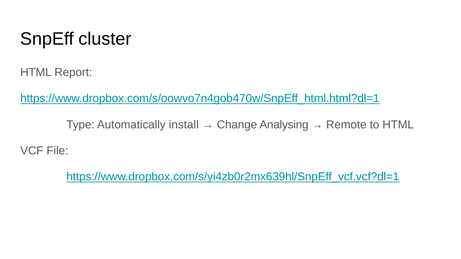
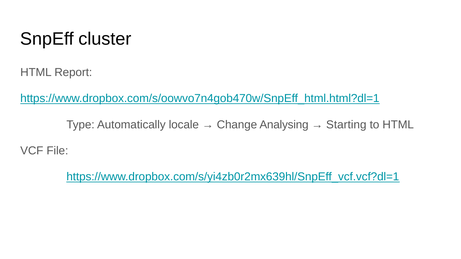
install: install -> locale
Remote: Remote -> Starting
